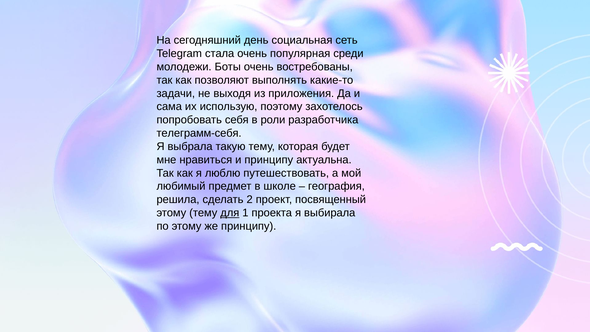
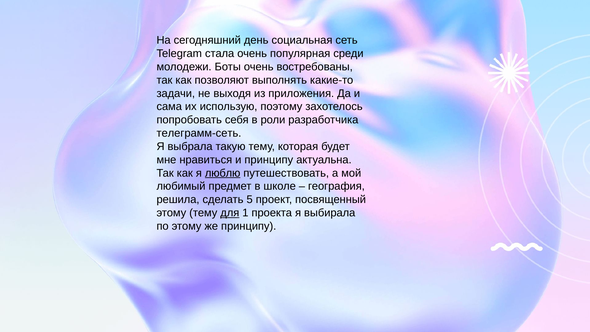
телеграмм-себя: телеграмм-себя -> телеграмм-сеть
люблю underline: none -> present
2: 2 -> 5
